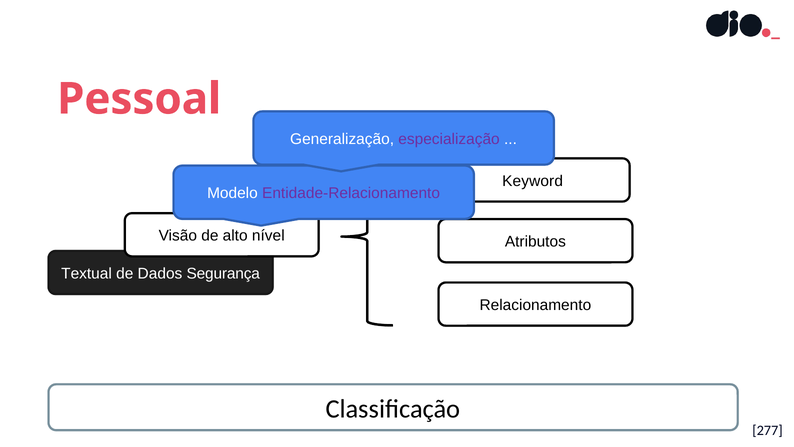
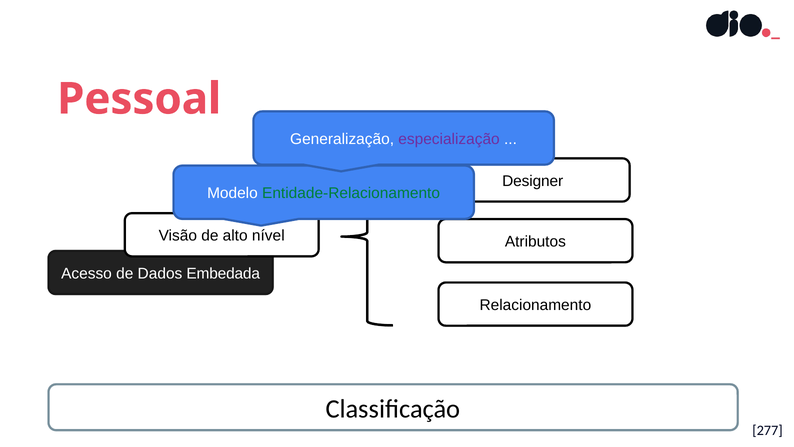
Keyword: Keyword -> Designer
Entidade-Relacionamento colour: purple -> green
Textual: Textual -> Acesso
Segurança: Segurança -> Embedada
